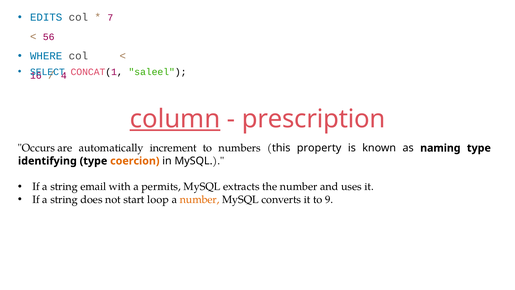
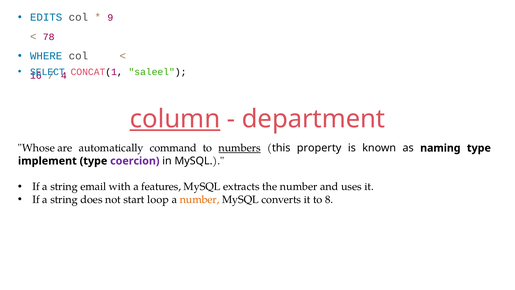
7: 7 -> 9
56: 56 -> 78
prescription: prescription -> department
Occurs: Occurs -> Whose
increment: increment -> command
numbers underline: none -> present
identifying: identifying -> implement
coercion colour: orange -> purple
permits: permits -> features
9: 9 -> 8
